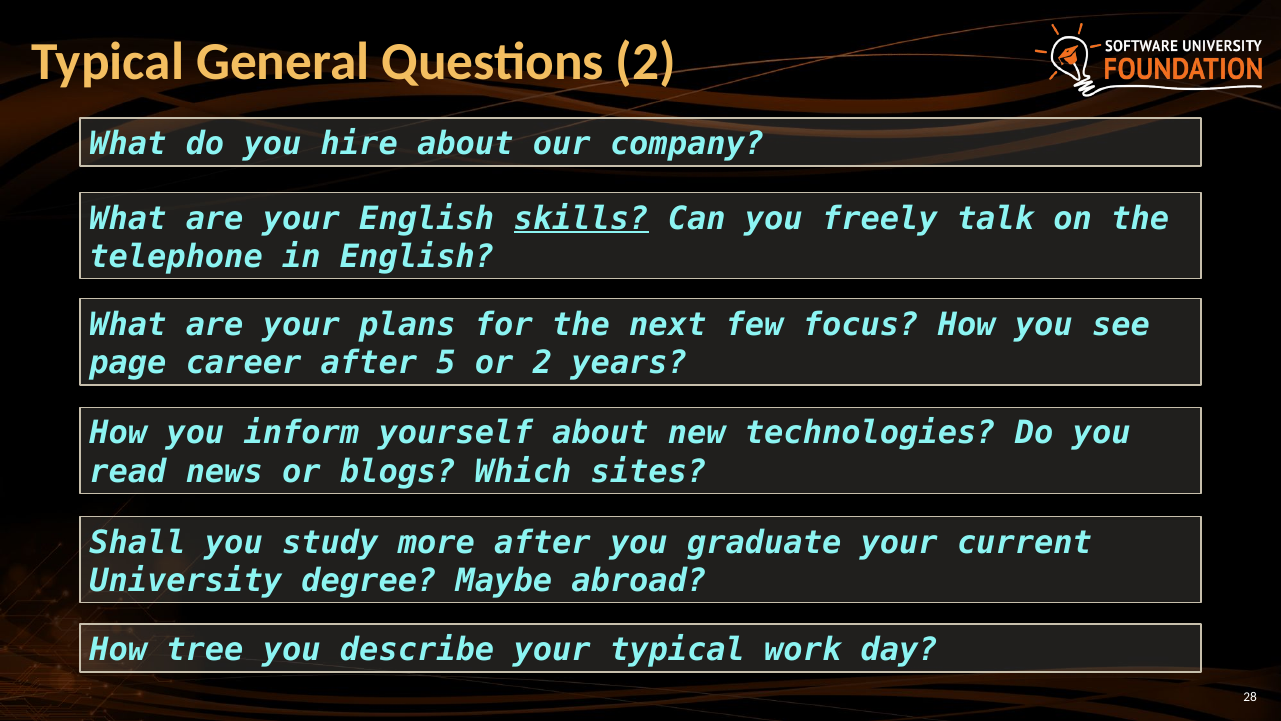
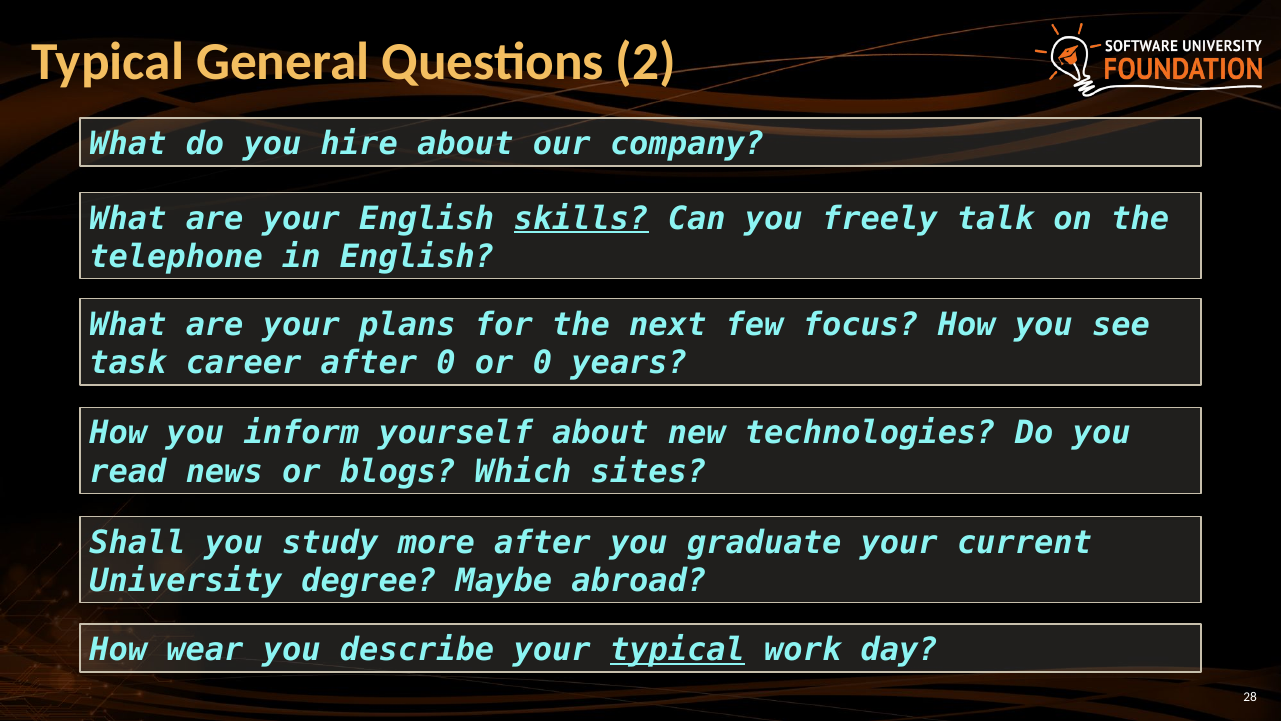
page: page -> task
after 5: 5 -> 0
or 2: 2 -> 0
tree: tree -> wear
typical at (677, 650) underline: none -> present
